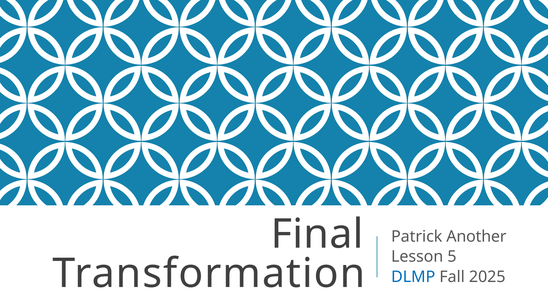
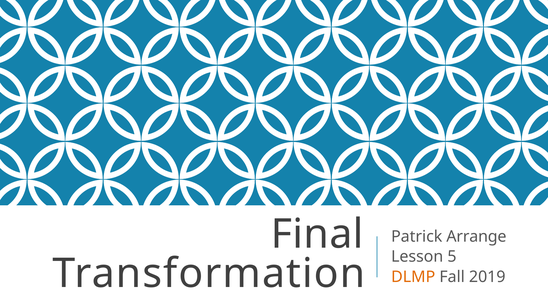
Another: Another -> Arrange
DLMP colour: blue -> orange
2025: 2025 -> 2019
